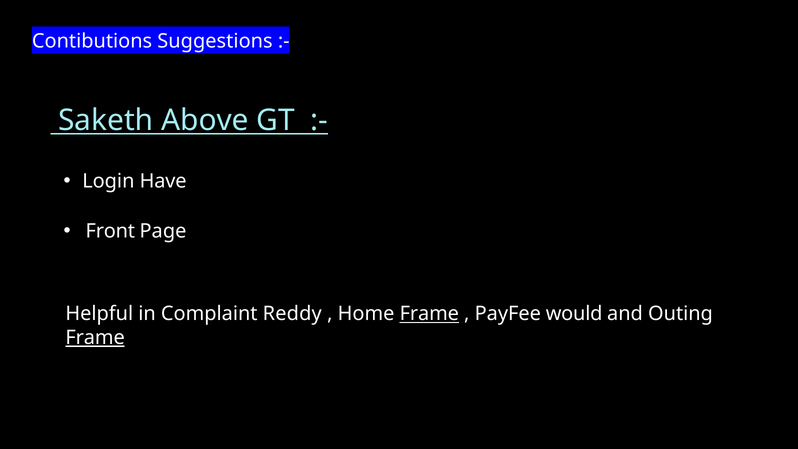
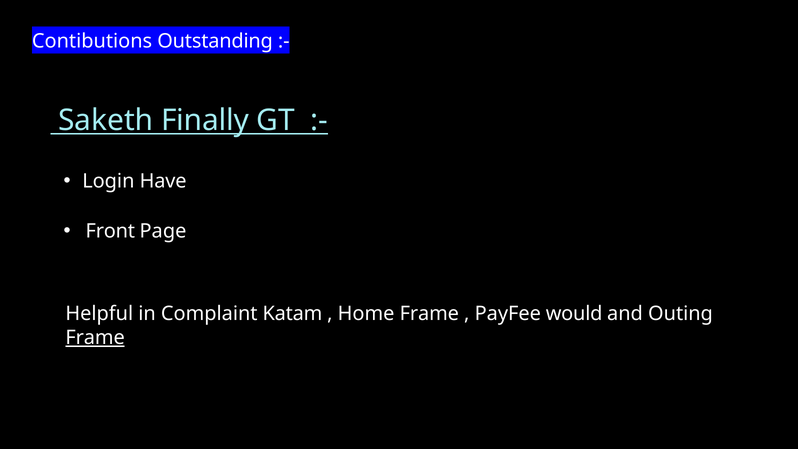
Suggestions: Suggestions -> Outstanding
Above: Above -> Finally
Reddy: Reddy -> Katam
Frame at (429, 314) underline: present -> none
